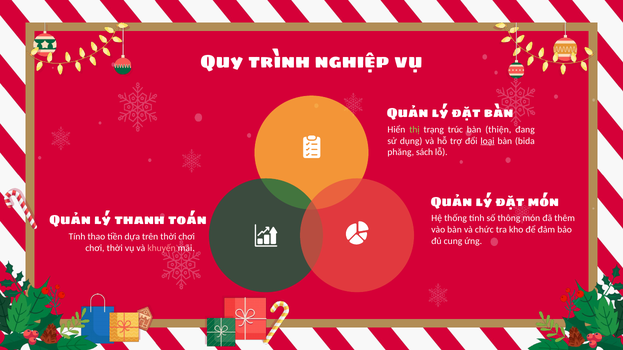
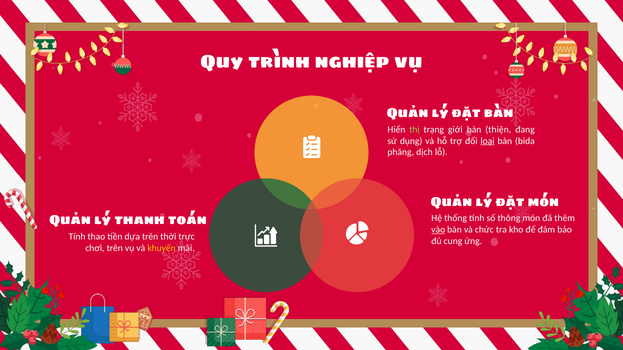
trúc: trúc -> giới
sách: sách -> dịch
vào underline: none -> present
thời chơi: chơi -> trực
chơi thời: thời -> trên
khuyến colour: pink -> yellow
